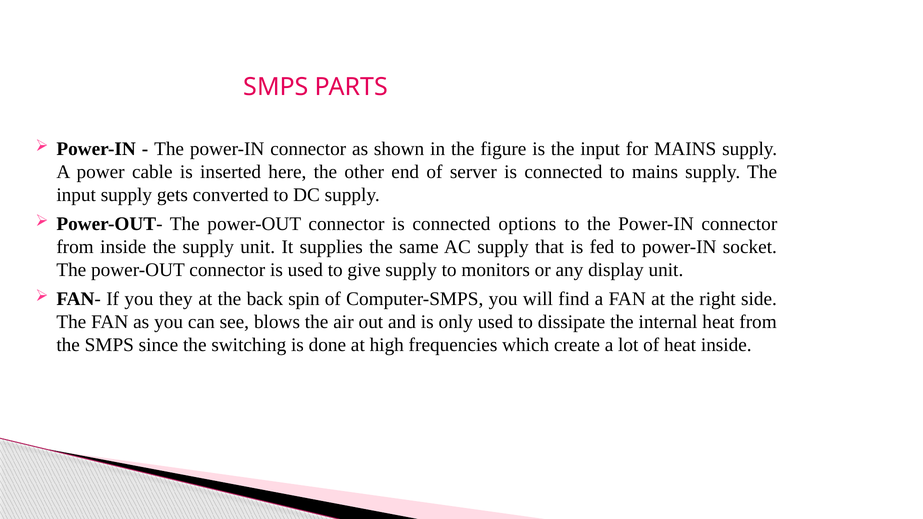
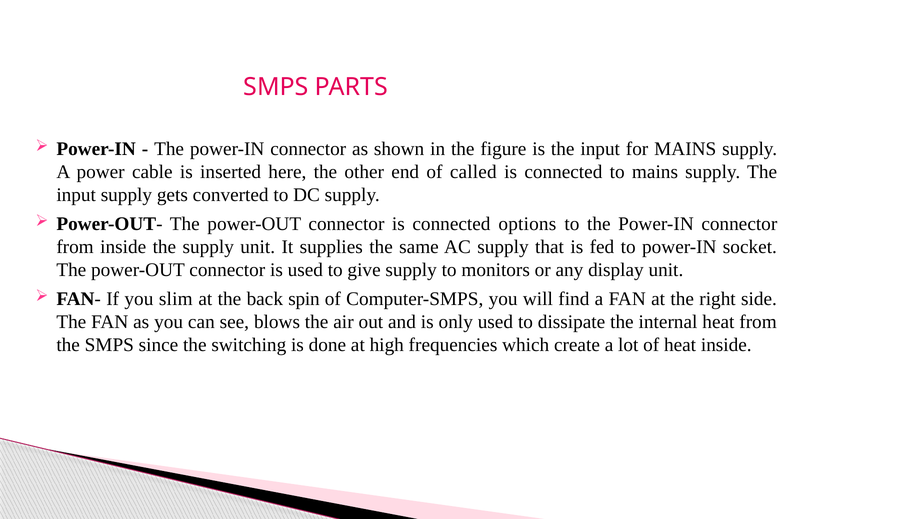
server: server -> called
they: they -> slim
